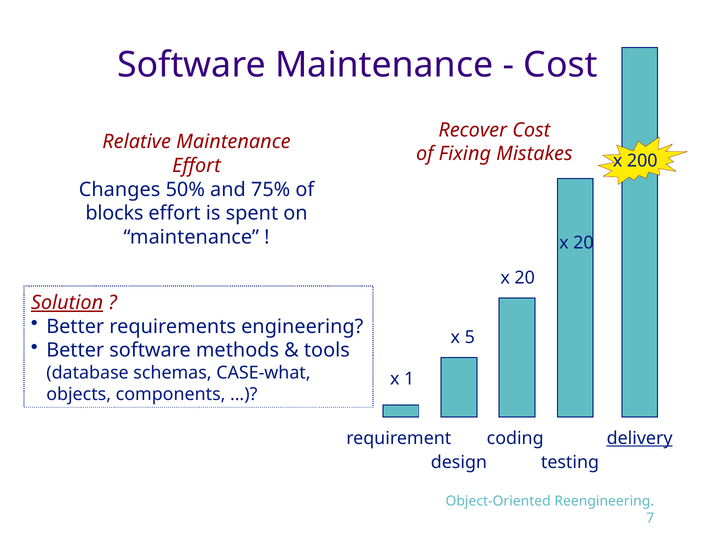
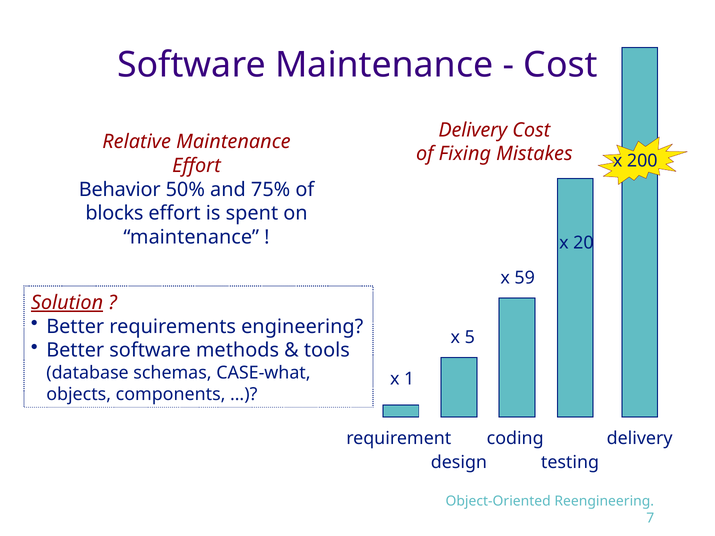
Recover at (473, 130): Recover -> Delivery
Changes: Changes -> Behavior
20 at (525, 278): 20 -> 59
delivery at (640, 439) underline: present -> none
